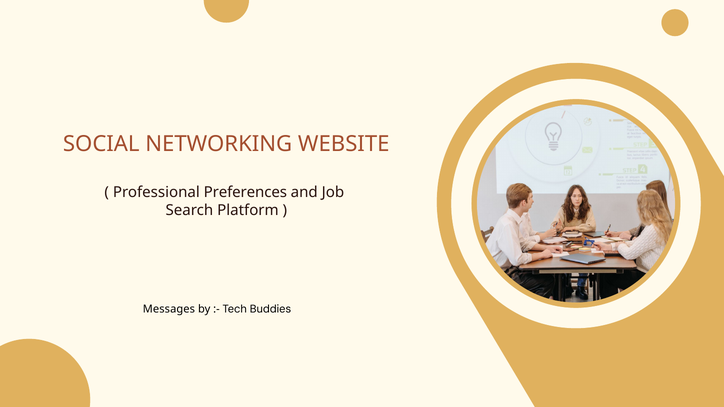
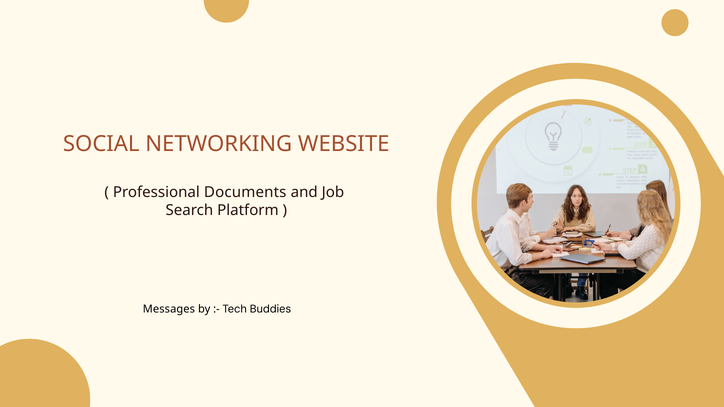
Preferences: Preferences -> Documents
